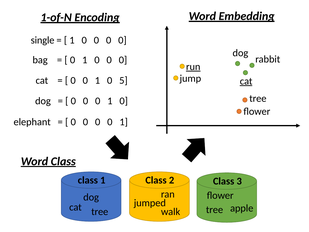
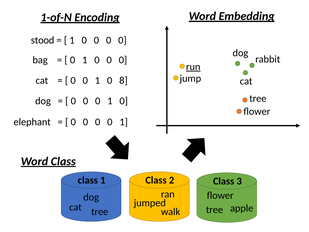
single: single -> stood
5: 5 -> 8
cat at (246, 81) underline: present -> none
